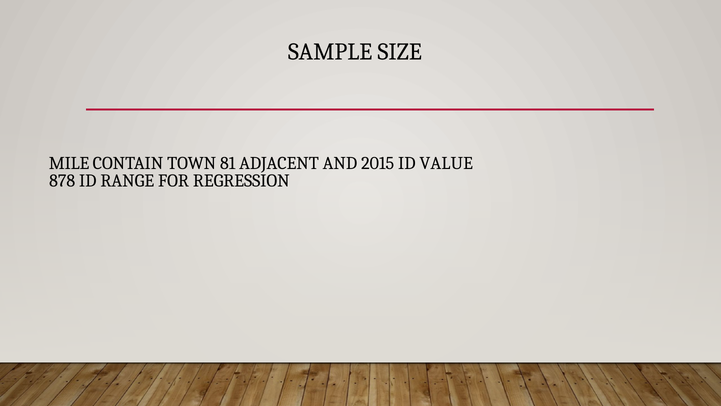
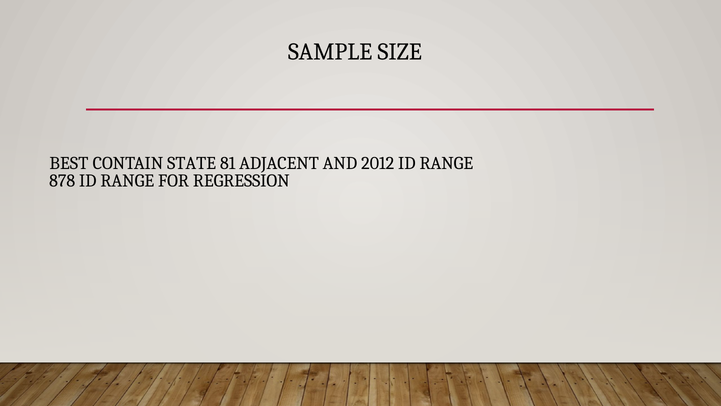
MILE: MILE -> BEST
TOWN: TOWN -> STATE
2015: 2015 -> 2012
VALUE at (446, 163): VALUE -> RANGE
